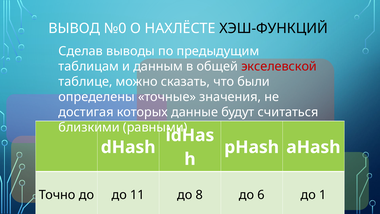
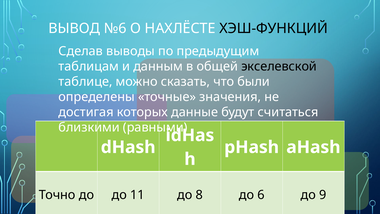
№0: №0 -> №6
экселевской colour: red -> black
1: 1 -> 9
